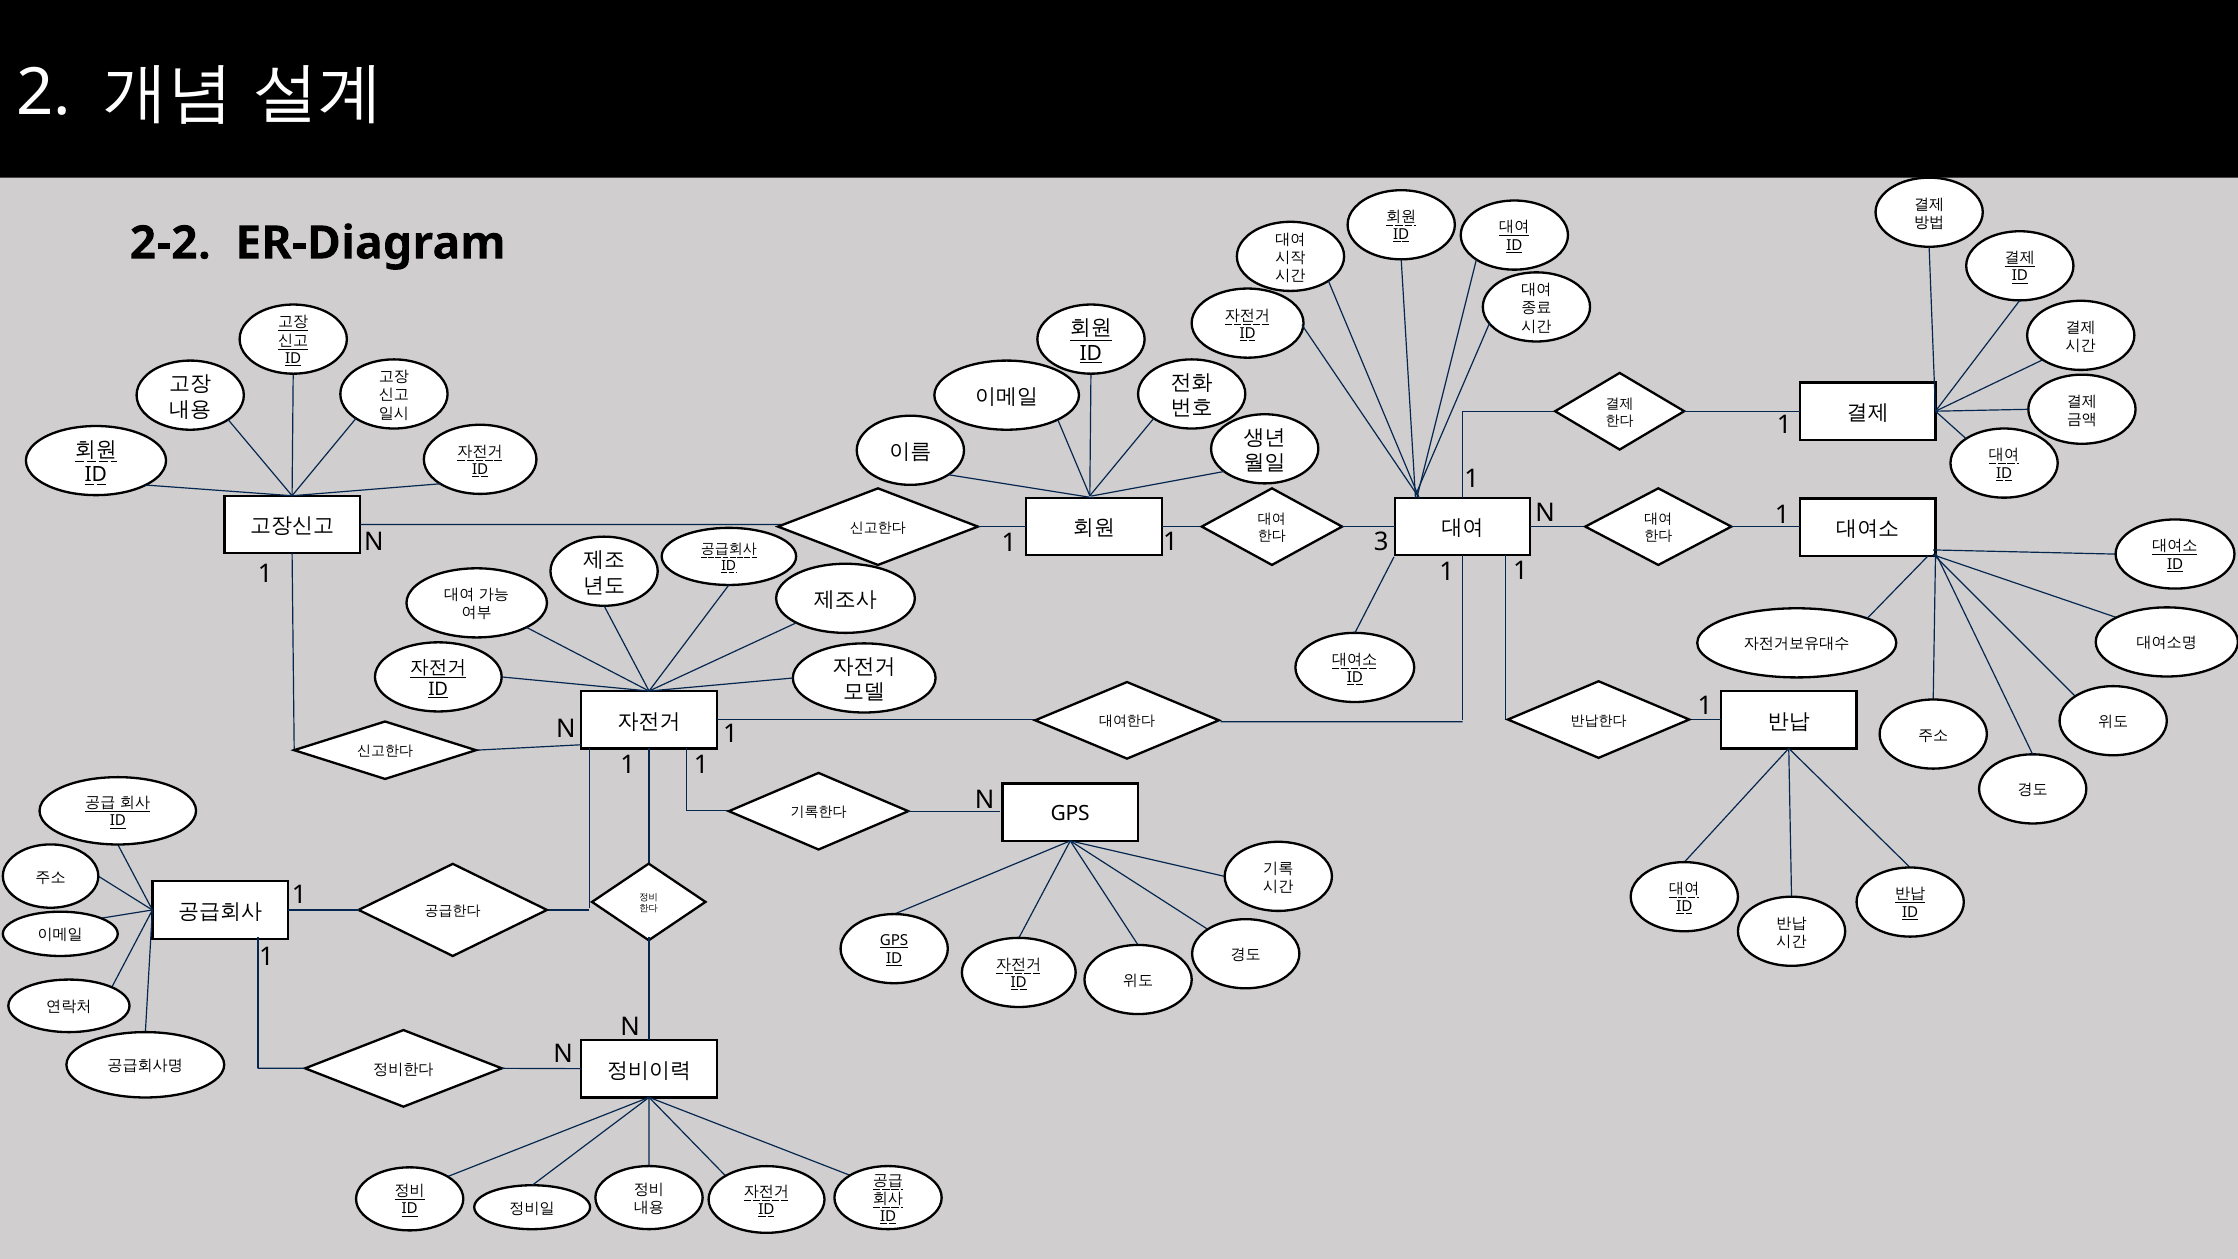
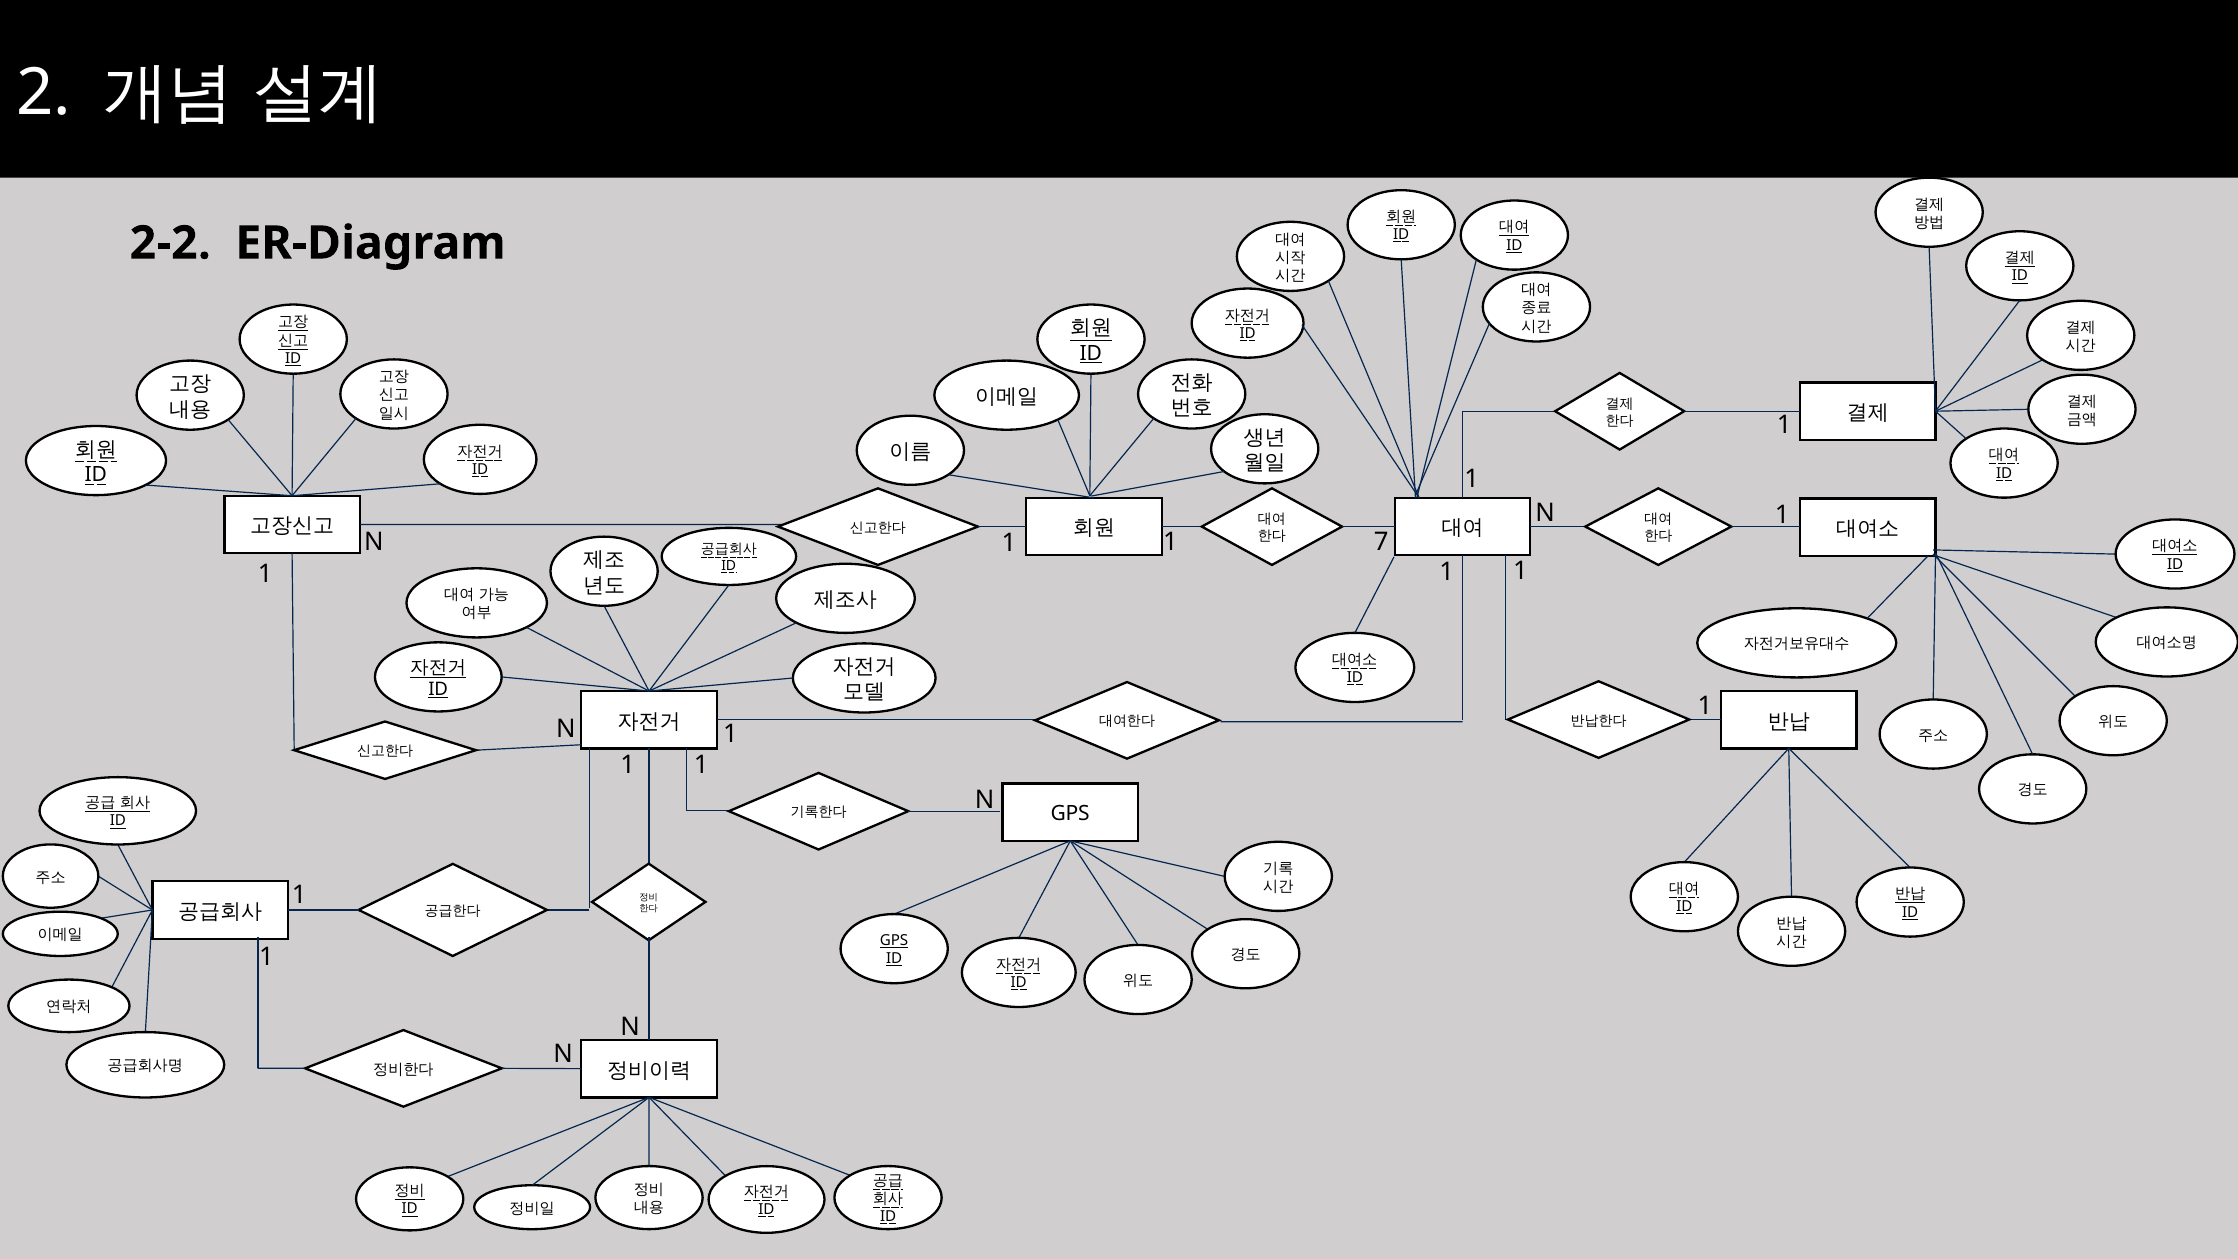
3: 3 -> 7
